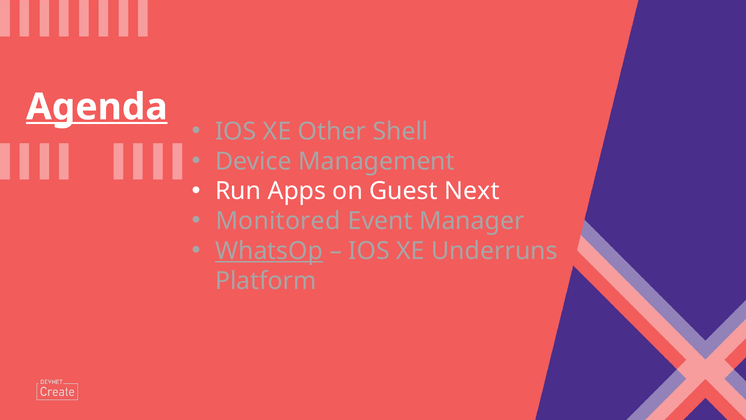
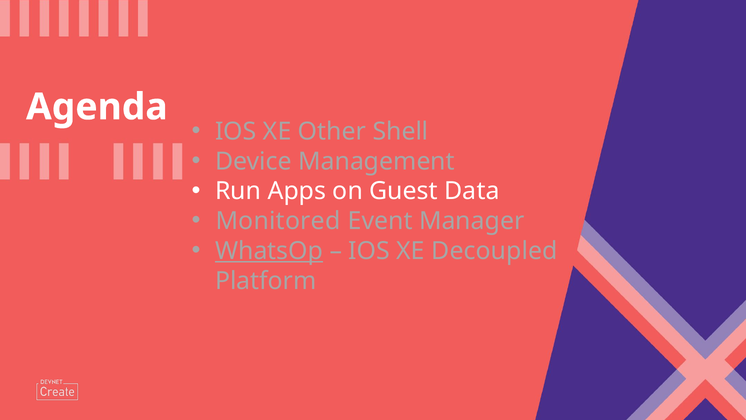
Agenda underline: present -> none
Next: Next -> Data
Underruns: Underruns -> Decoupled
